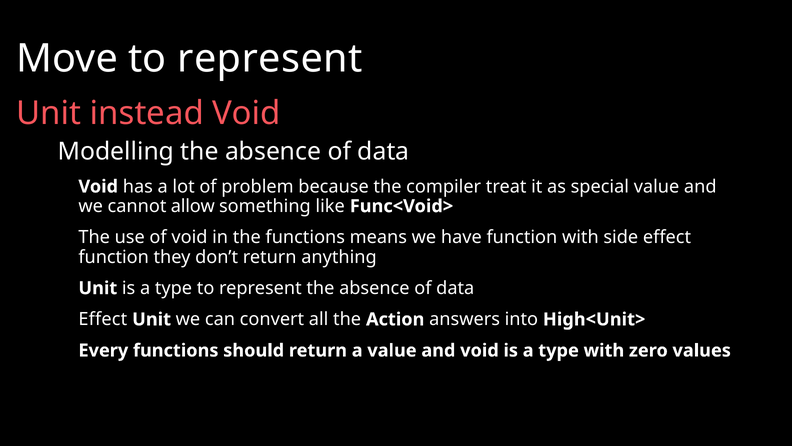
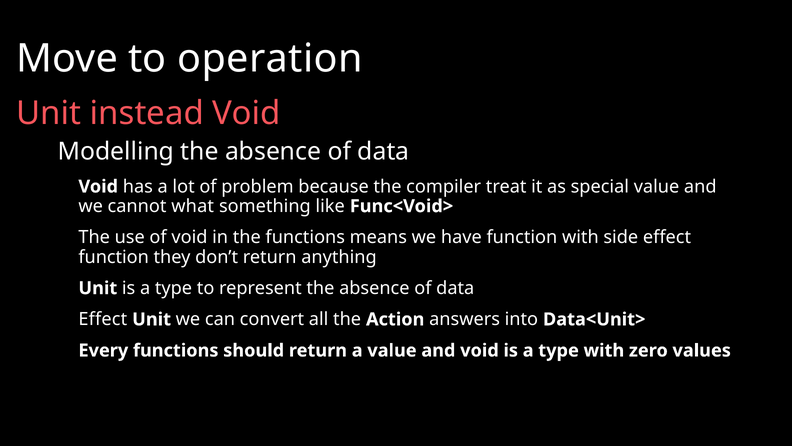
Move to represent: represent -> operation
allow: allow -> what
High<Unit>: High<Unit> -> Data<Unit>
